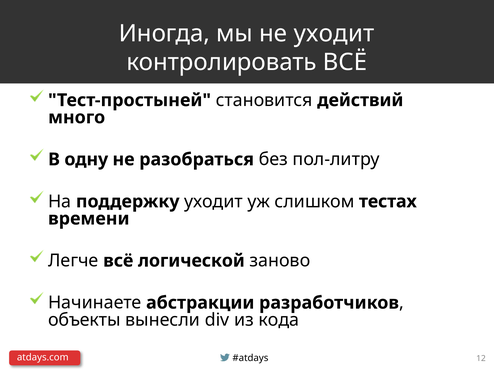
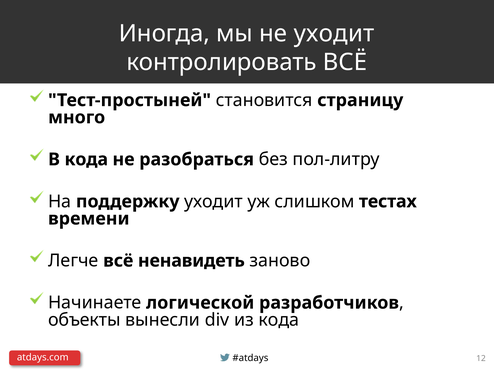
действий: действий -> страницу
В одну: одну -> кода
логической: логической -> ненавидеть
абстракции: абстракции -> логической
